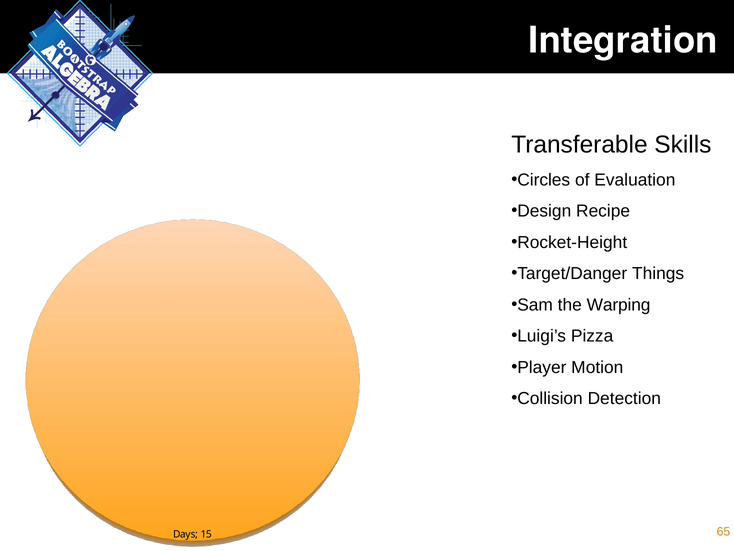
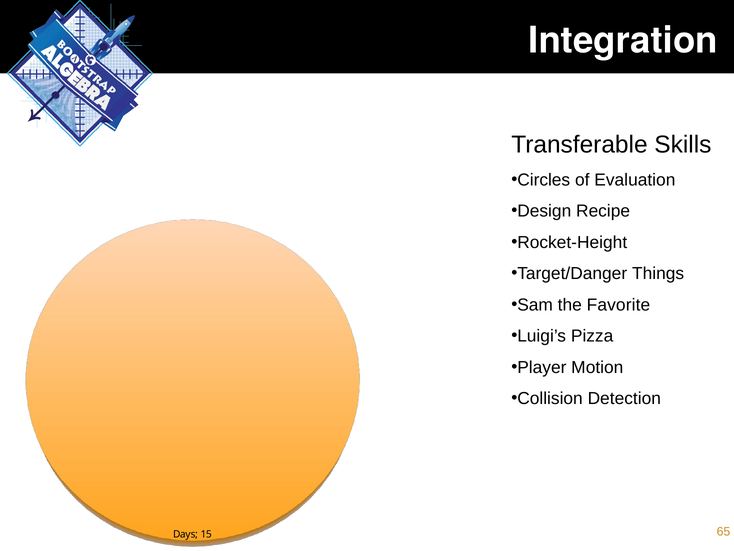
Warping: Warping -> Favorite
